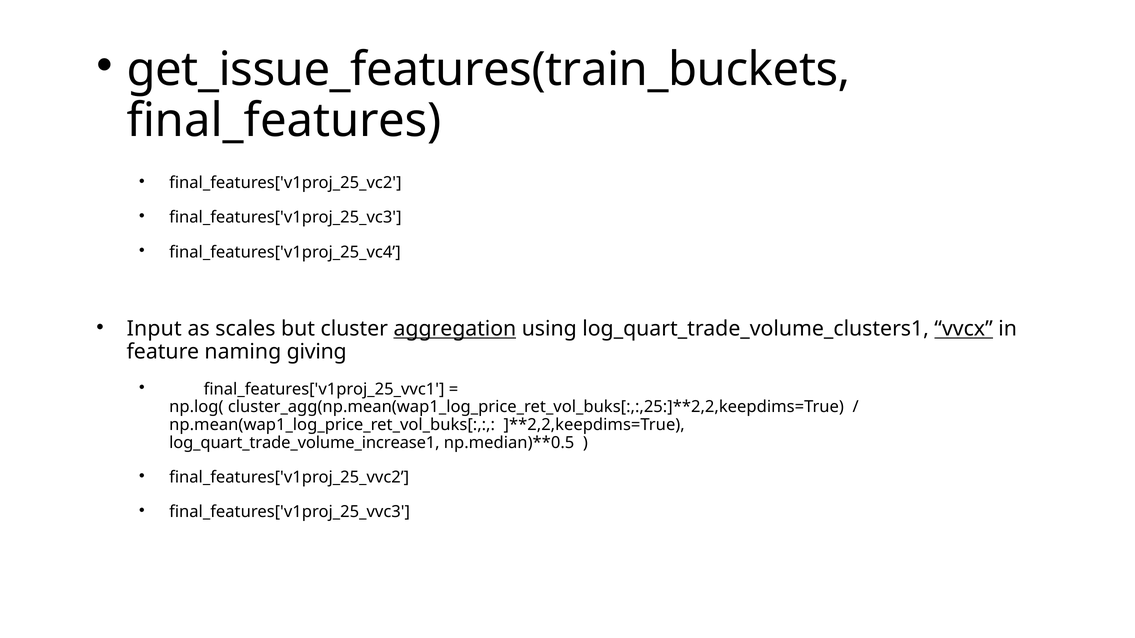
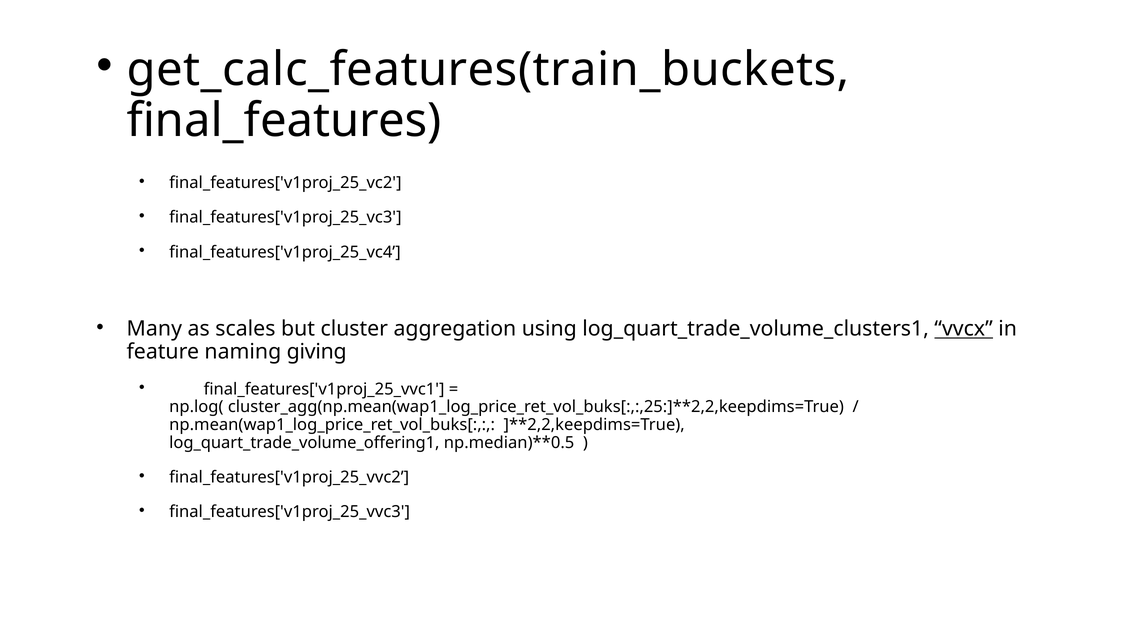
get_issue_features(train_buckets: get_issue_features(train_buckets -> get_calc_features(train_buckets
Input: Input -> Many
aggregation underline: present -> none
log_quart_trade_volume_increase1: log_quart_trade_volume_increase1 -> log_quart_trade_volume_offering1
